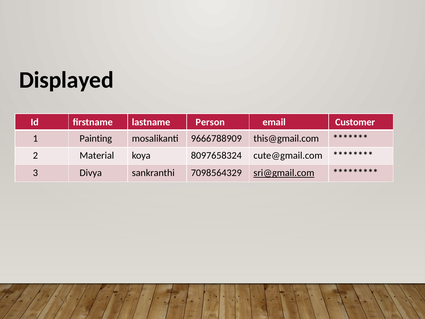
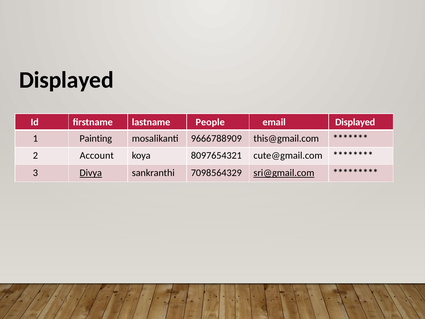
Person: Person -> People
email Customer: Customer -> Displayed
Material: Material -> Account
8097658324: 8097658324 -> 8097654321
Divya underline: none -> present
